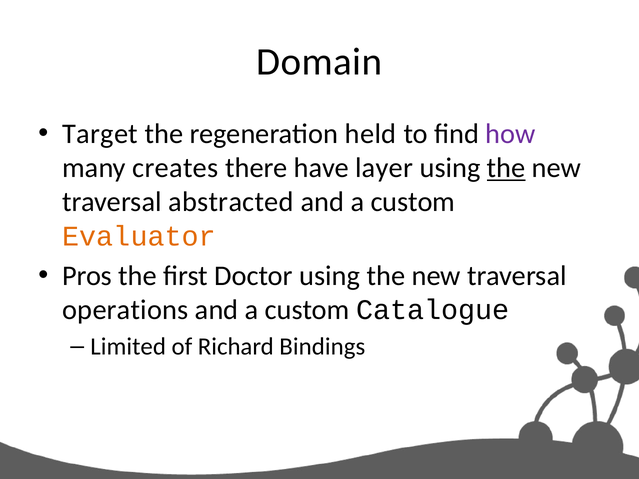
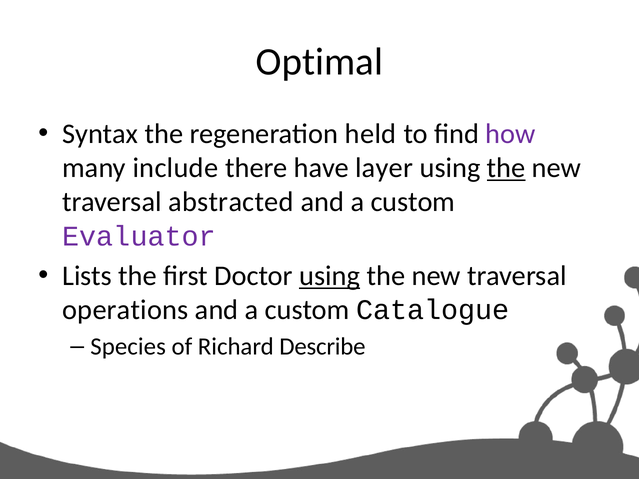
Domain: Domain -> Optimal
Target: Target -> Syntax
creates: creates -> include
Evaluator colour: orange -> purple
Pros: Pros -> Lists
using at (330, 276) underline: none -> present
Limited: Limited -> Species
Bindings: Bindings -> Describe
